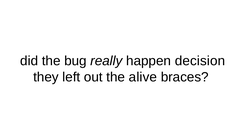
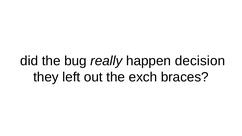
alive: alive -> exch
